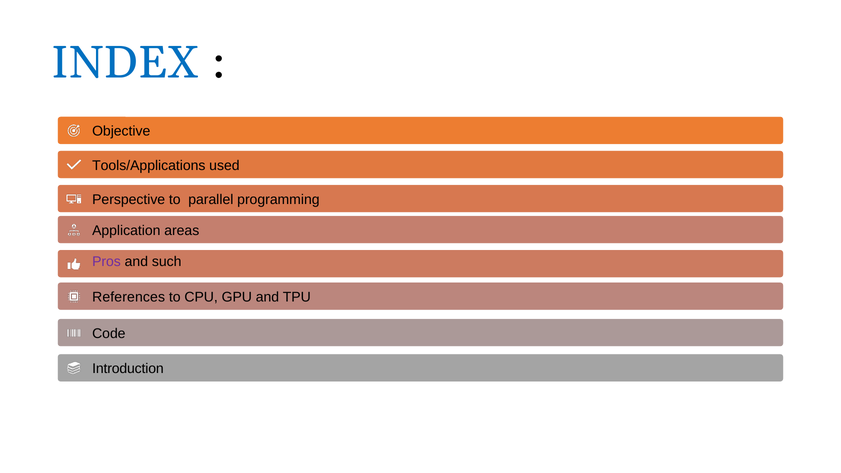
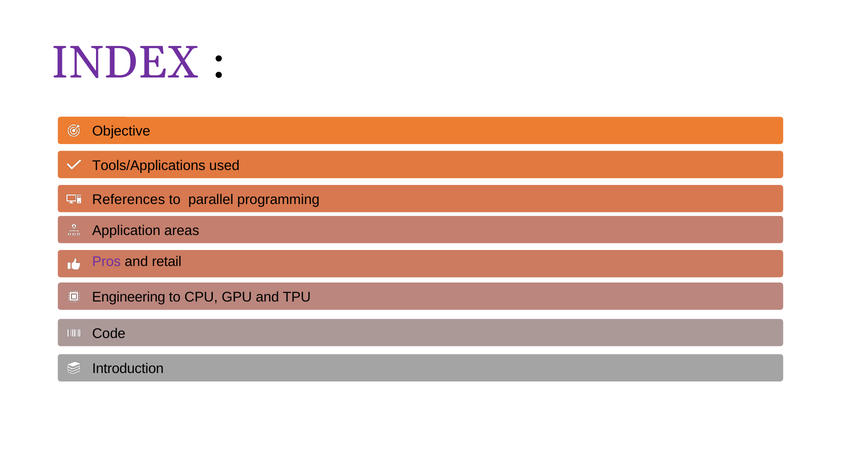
INDEX colour: blue -> purple
Perspective: Perspective -> References
such: such -> retail
References: References -> Engineering
